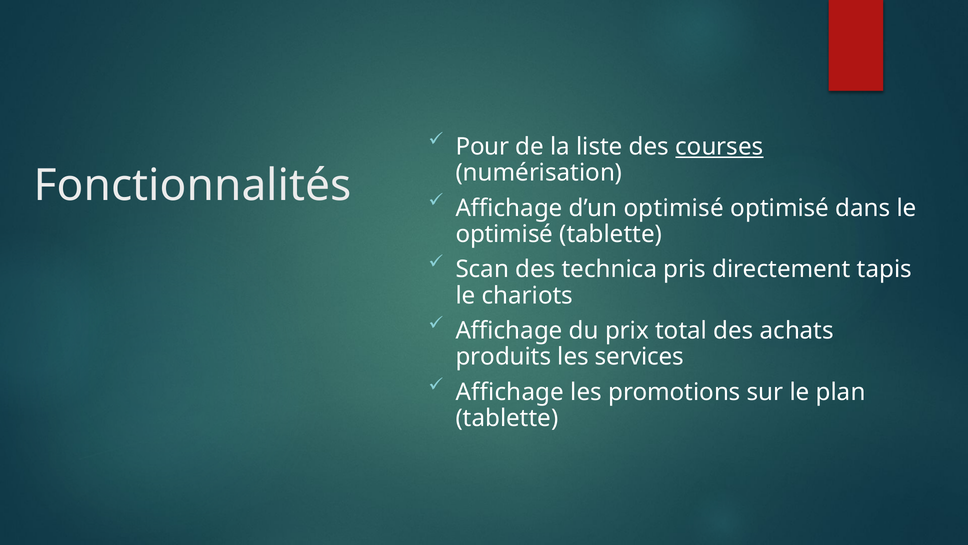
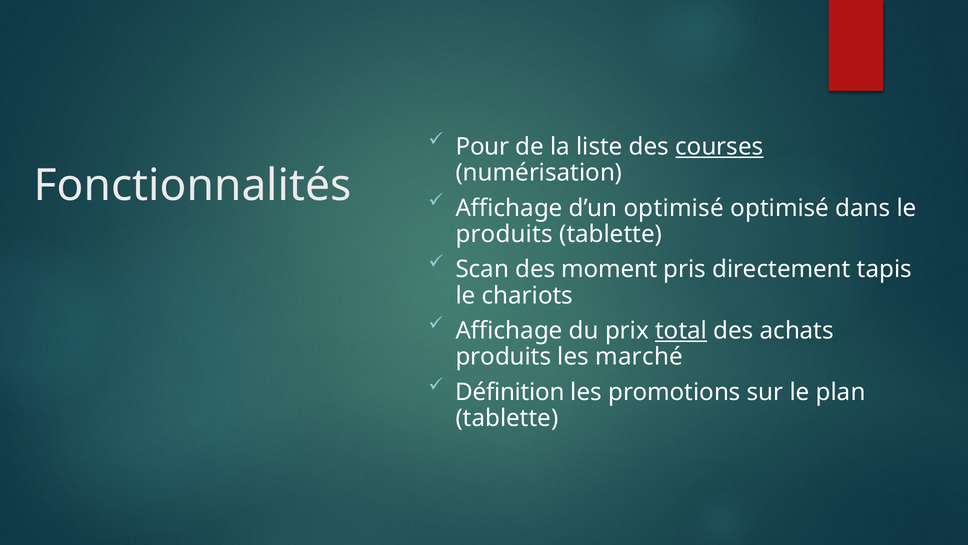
optimisé at (504, 234): optimisé -> produits
technica: technica -> moment
total underline: none -> present
services: services -> marché
Affichage at (510, 392): Affichage -> Définition
